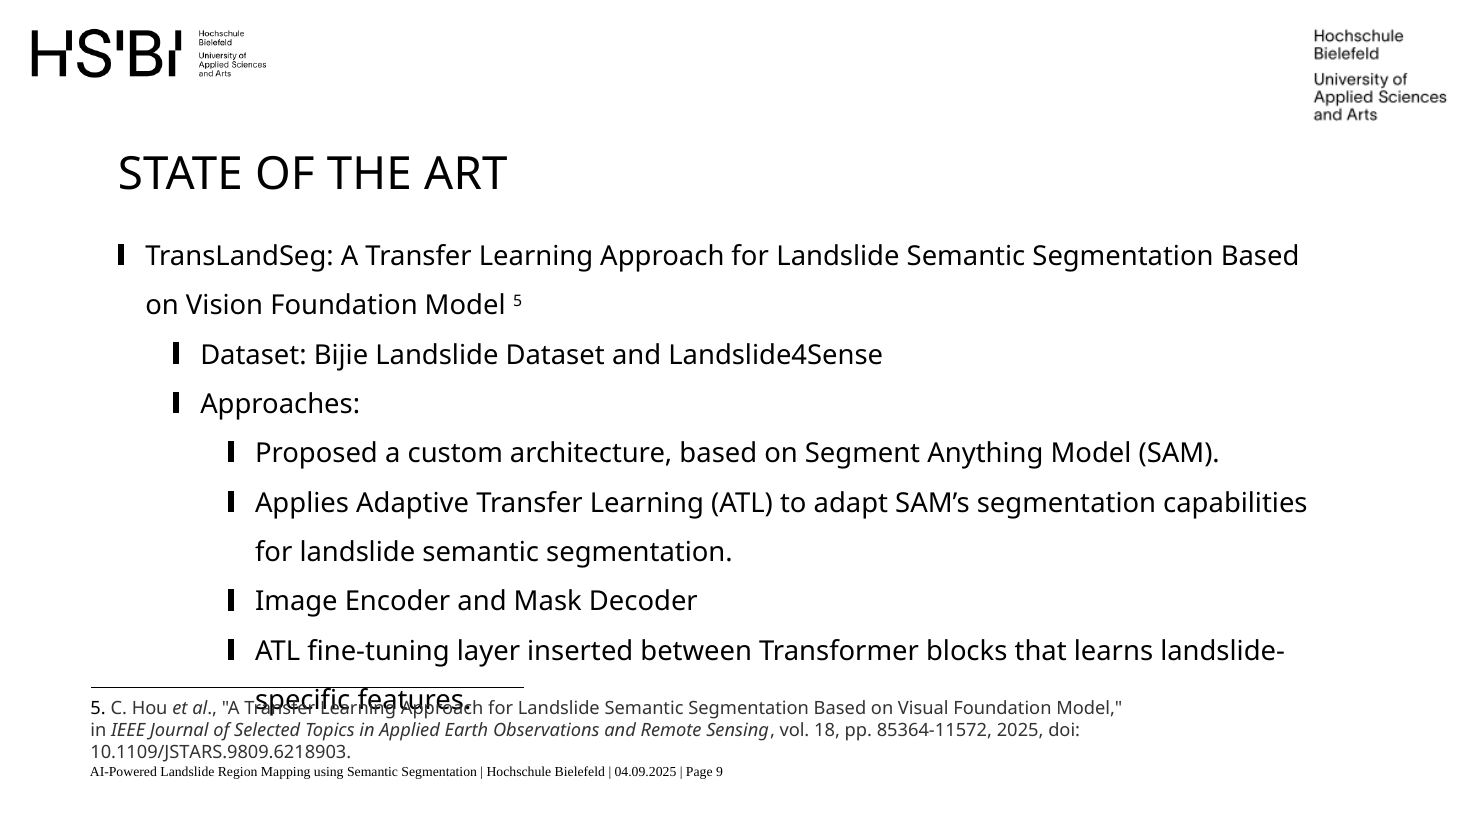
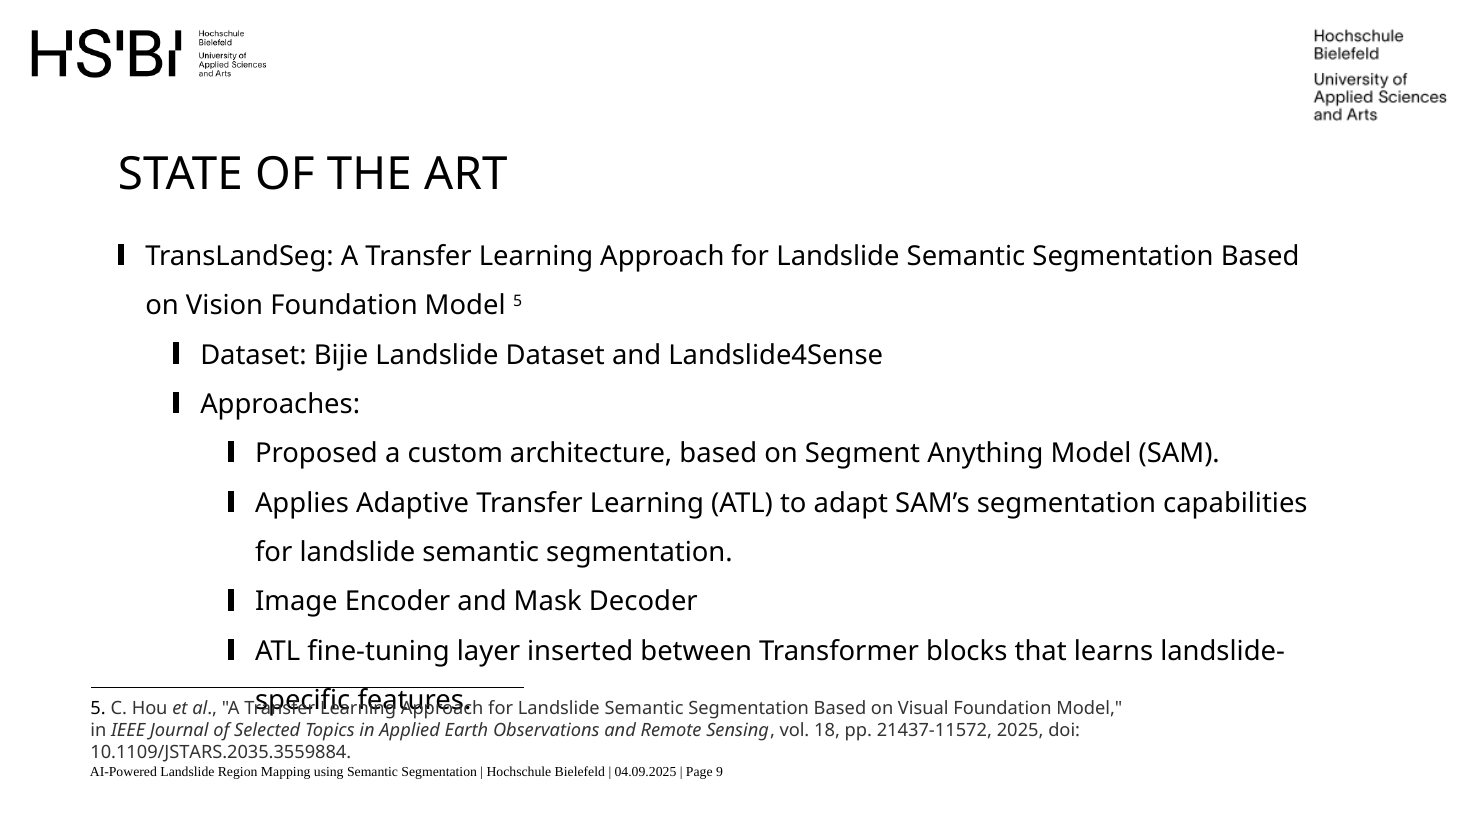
85364-11572: 85364-11572 -> 21437-11572
10.1109/JSTARS.9809.6218903: 10.1109/JSTARS.9809.6218903 -> 10.1109/JSTARS.2035.3559884
